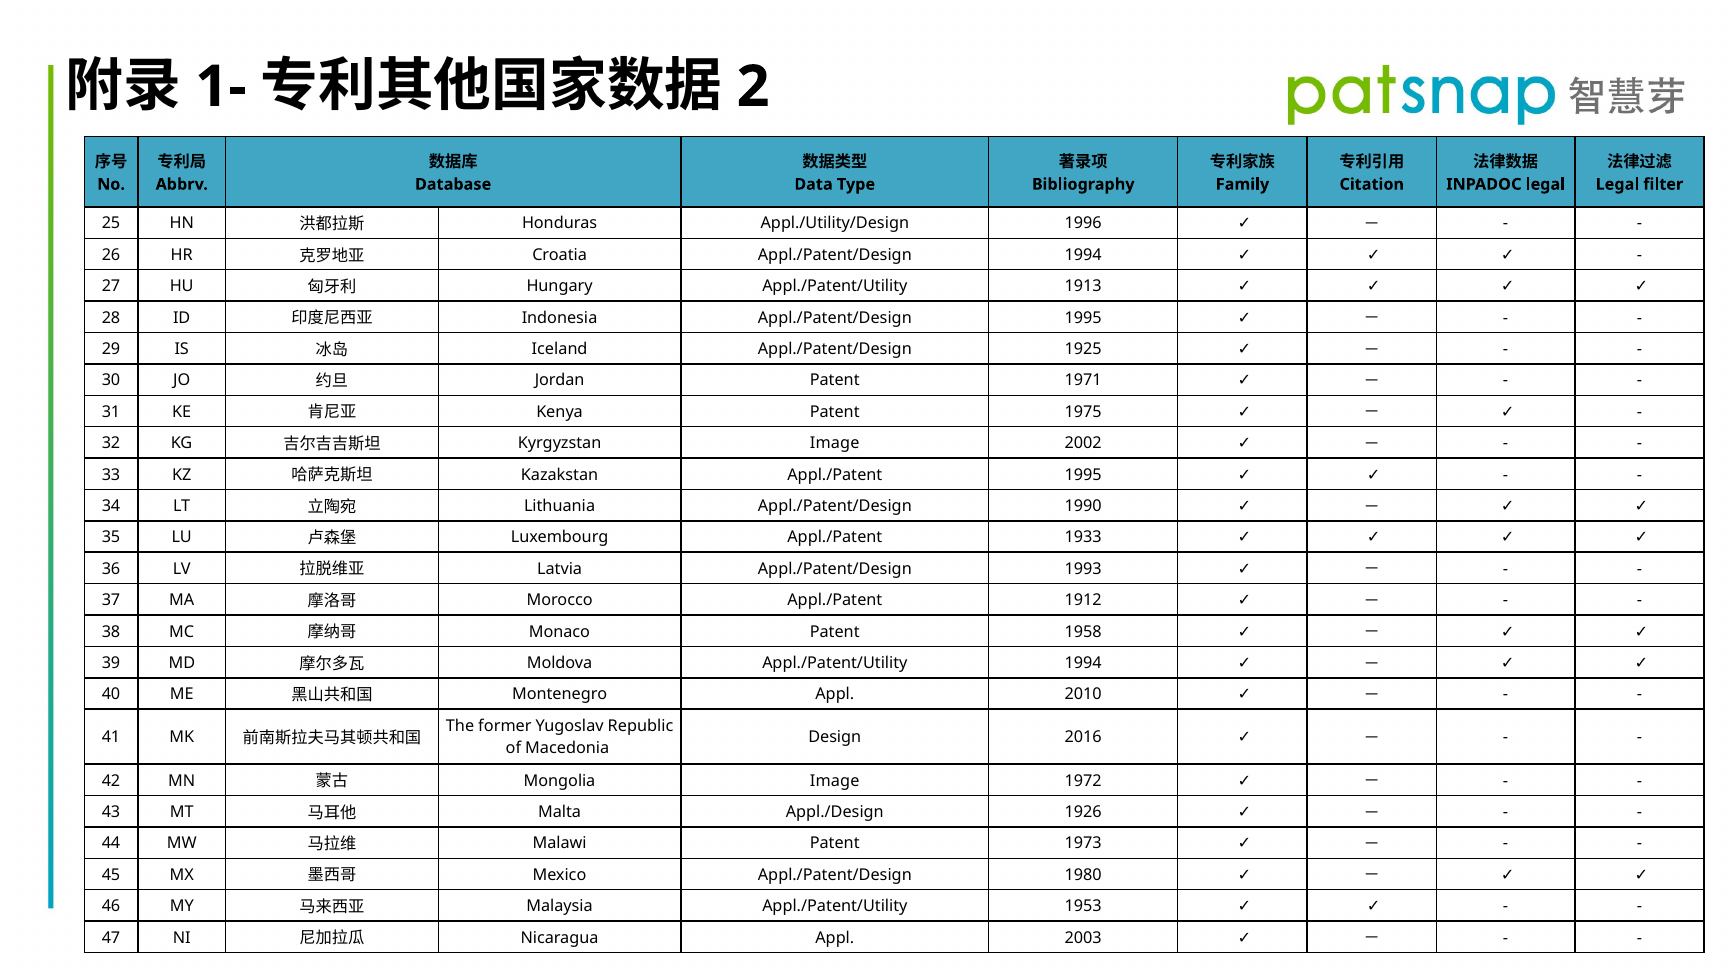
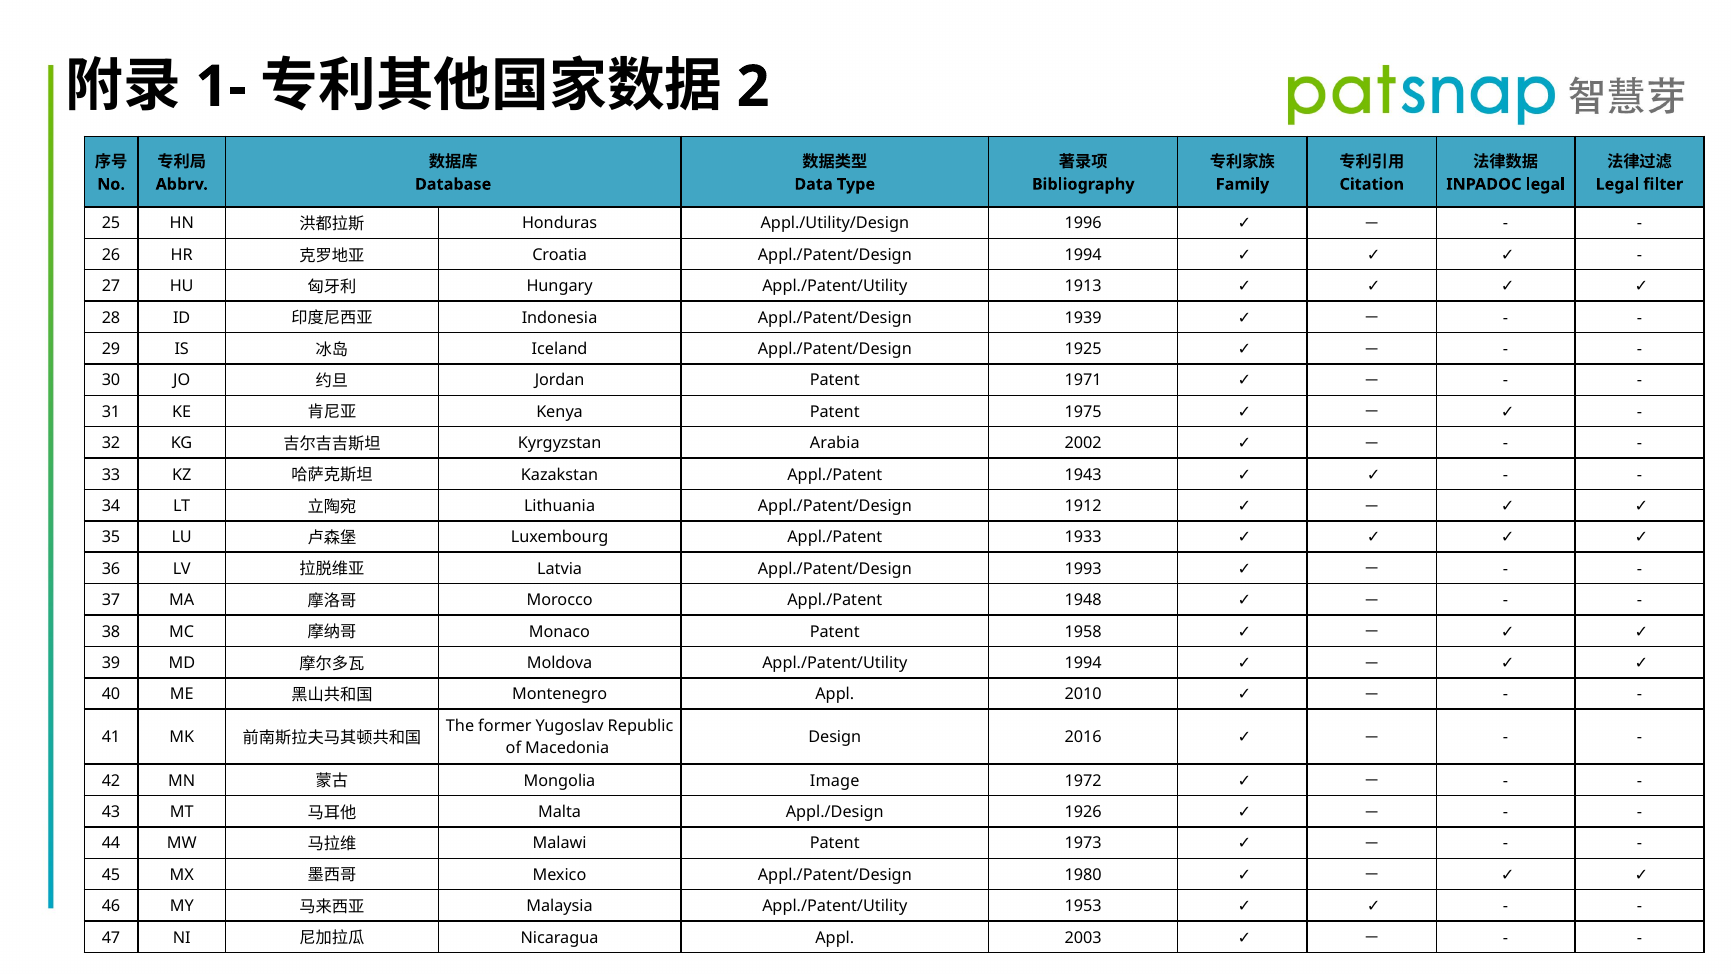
Appl./Patent/Design 1995: 1995 -> 1939
Kyrgyzstan Image: Image -> Arabia
Appl./Patent 1995: 1995 -> 1943
1990: 1990 -> 1912
1912: 1912 -> 1948
